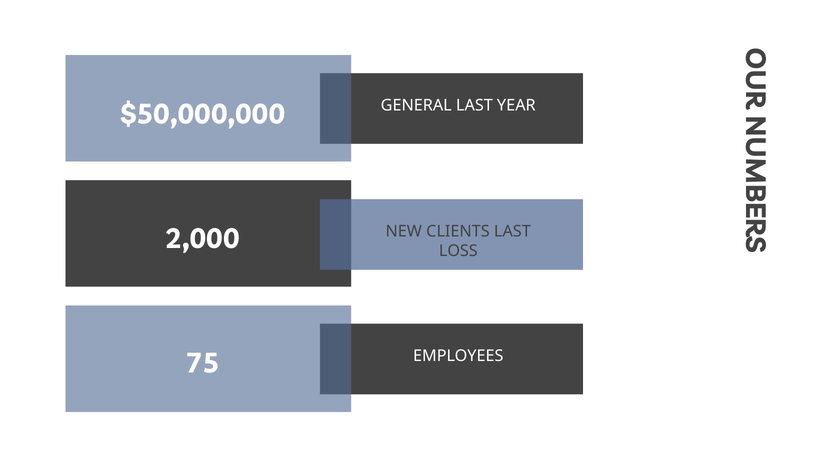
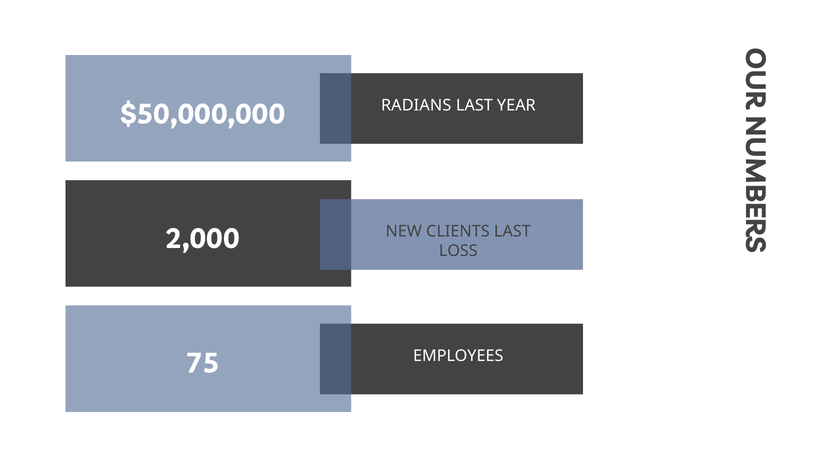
GENERAL: GENERAL -> RADIANS
